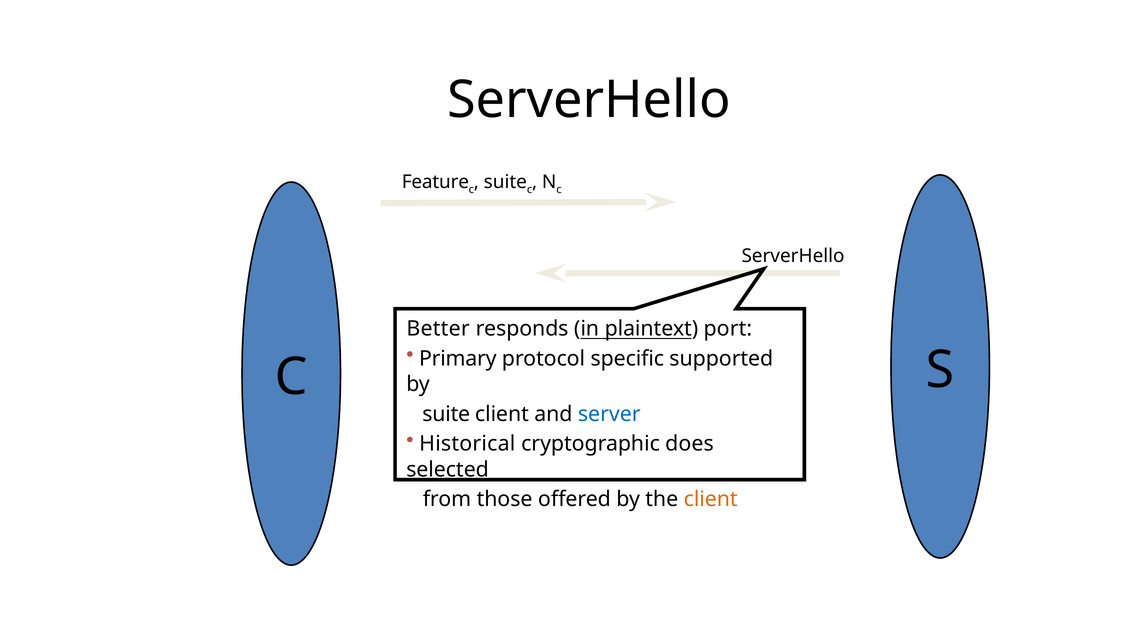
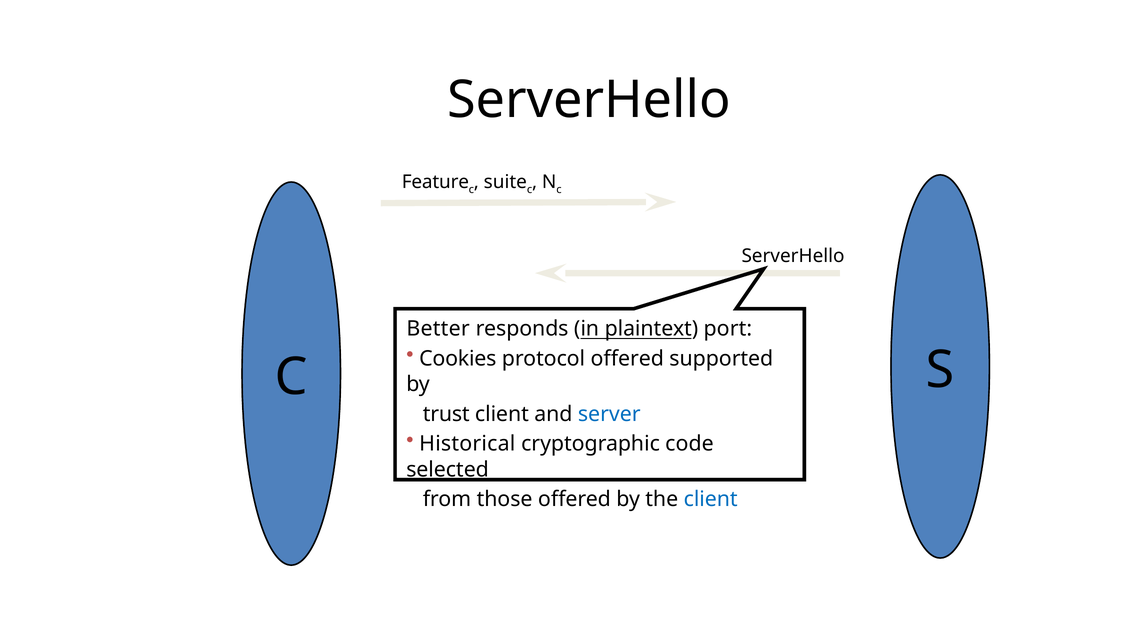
Primary: Primary -> Cookies
protocol specific: specific -> offered
suite at (446, 414): suite -> trust
does: does -> code
client at (711, 499) colour: orange -> blue
